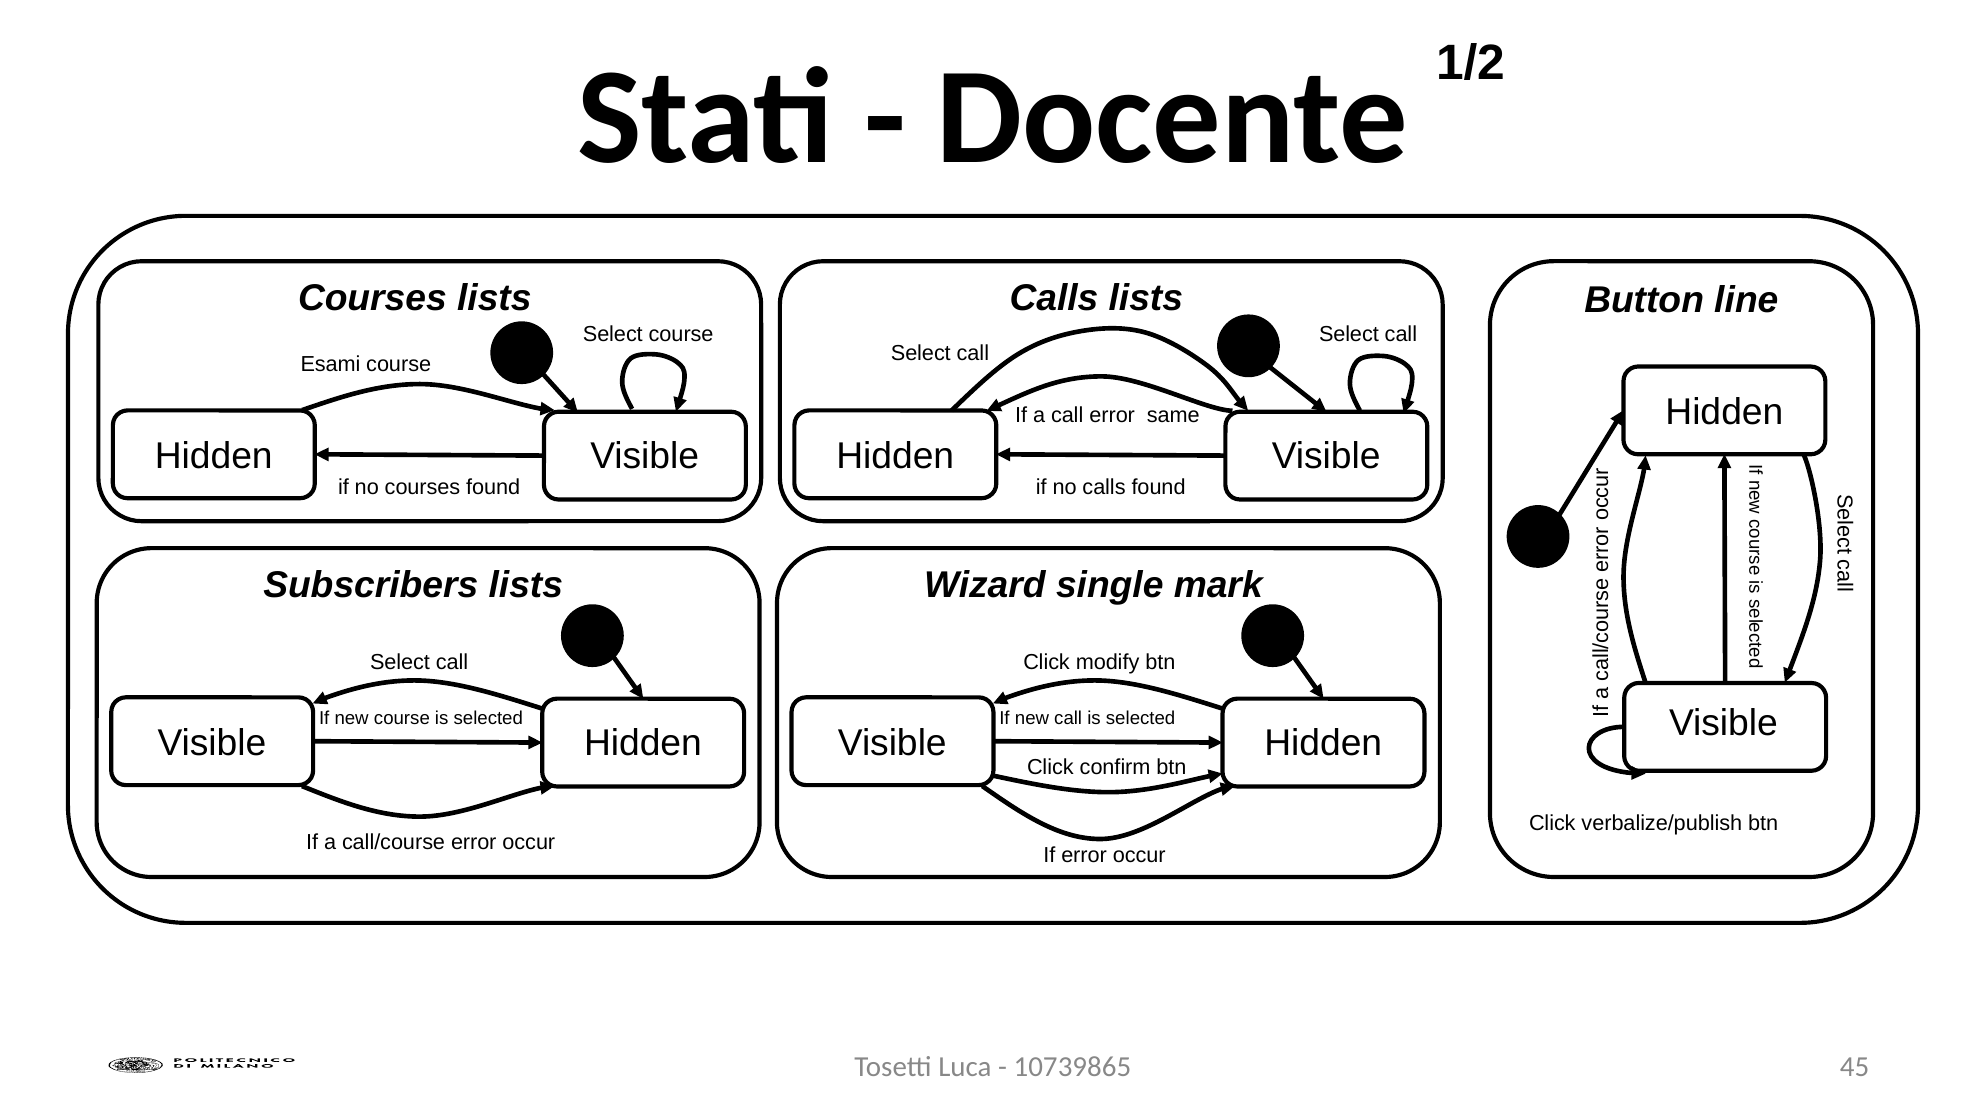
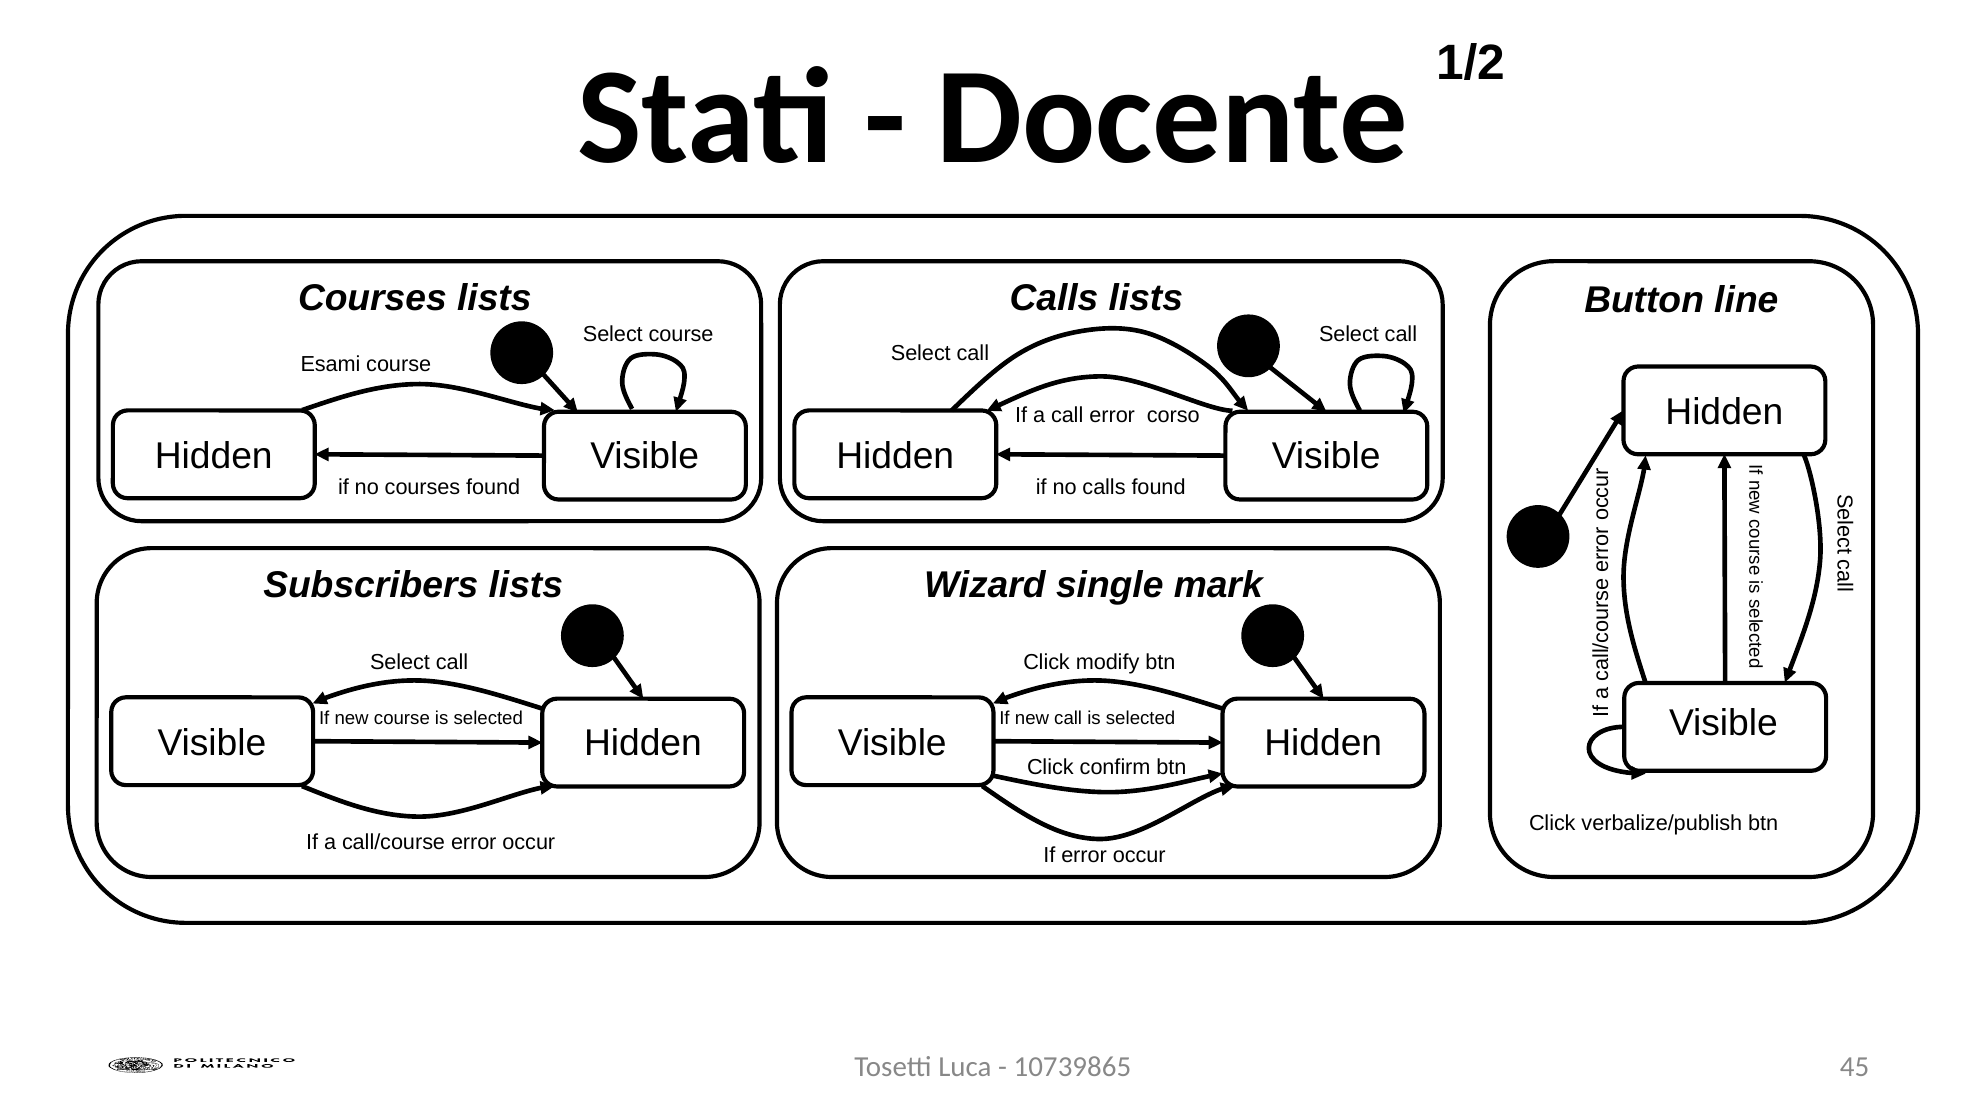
same: same -> corso
